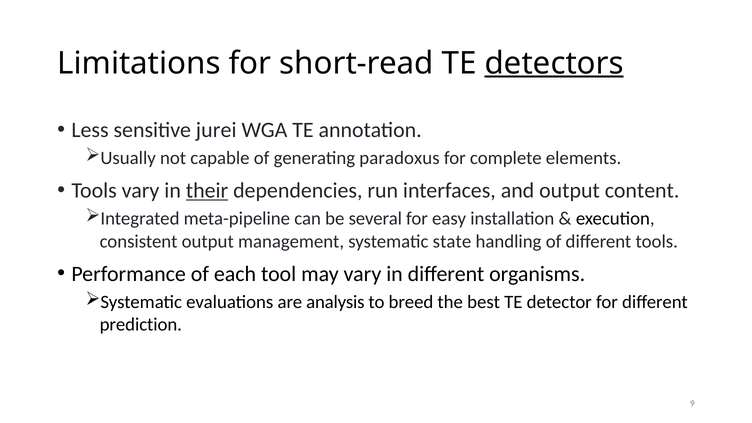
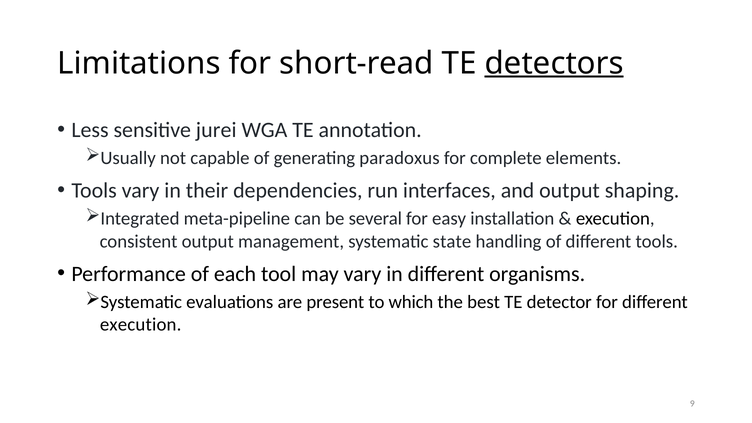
their underline: present -> none
content: content -> shaping
analysis: analysis -> present
breed: breed -> which
prediction at (141, 324): prediction -> execution
